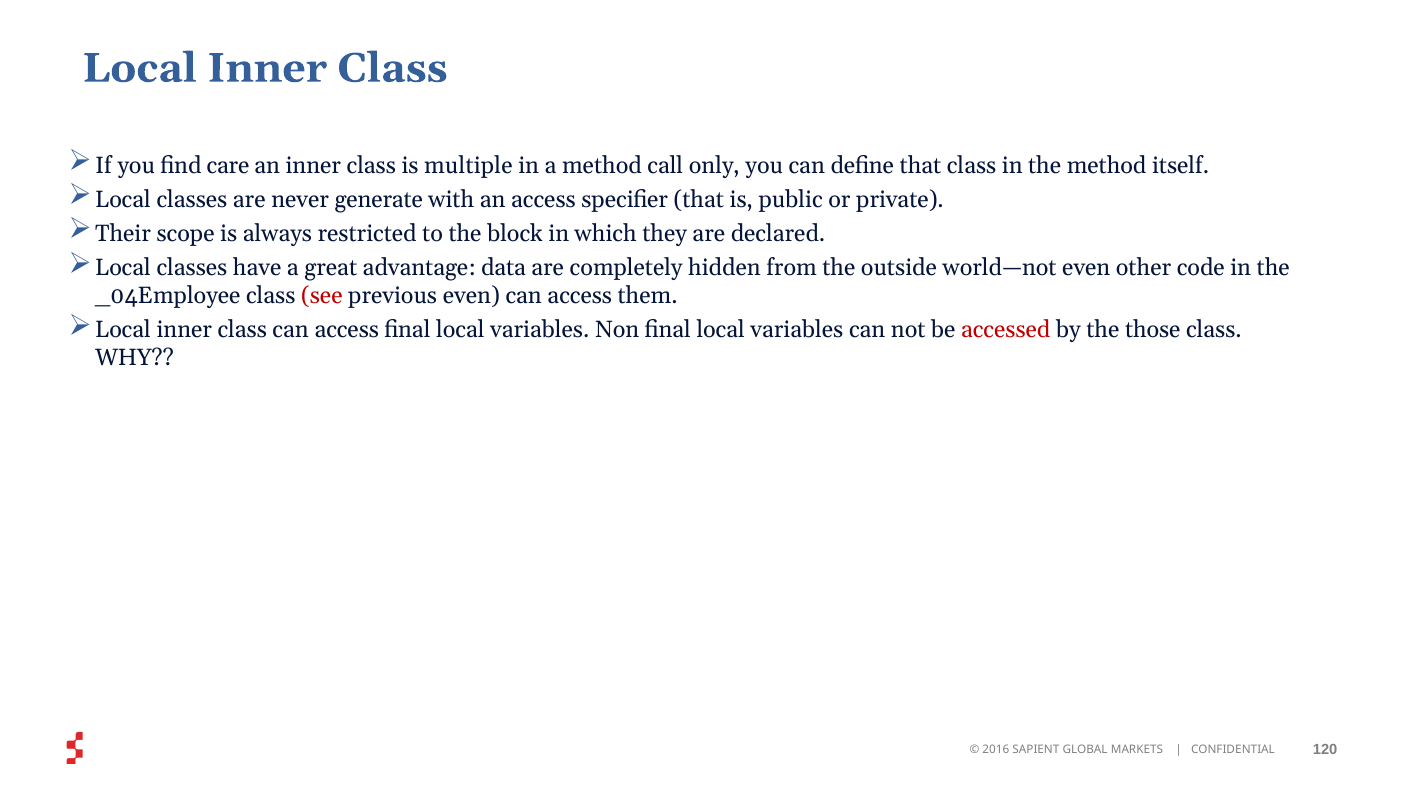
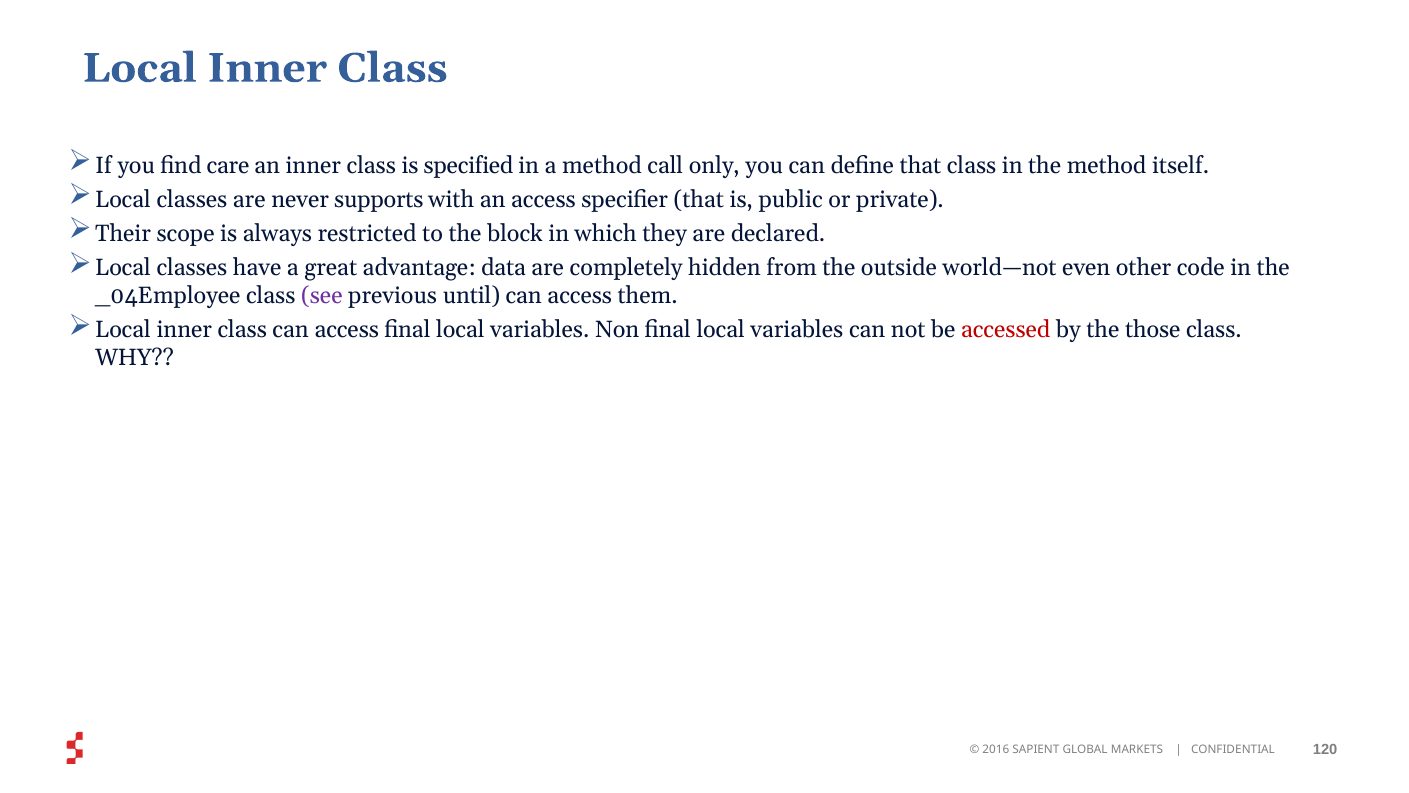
multiple: multiple -> specified
generate: generate -> supports
see colour: red -> purple
previous even: even -> until
